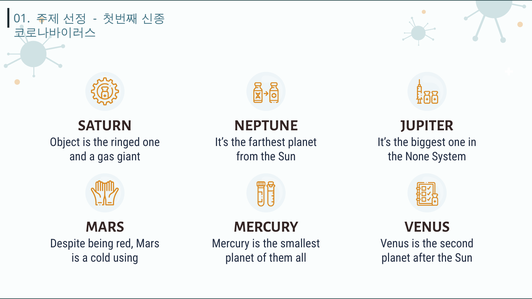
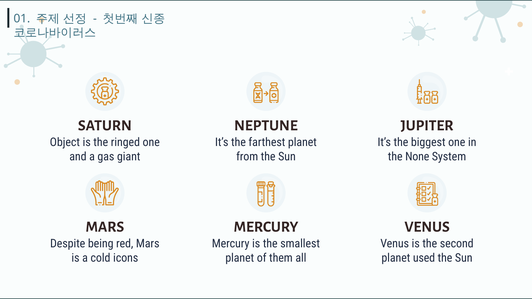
using: using -> icons
after: after -> used
